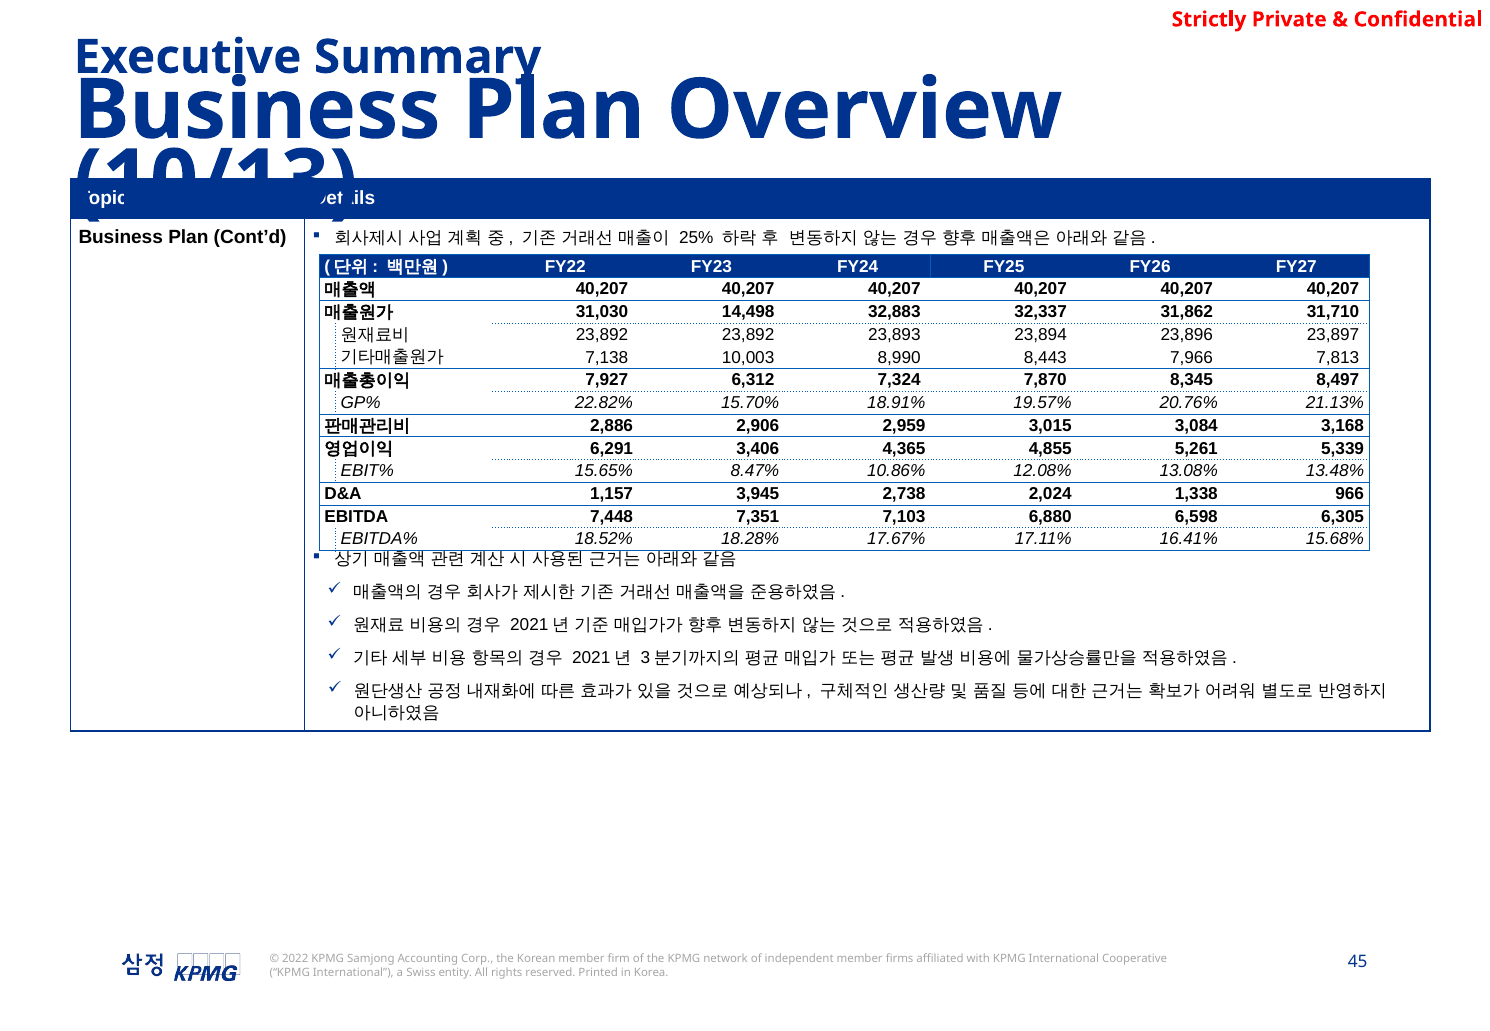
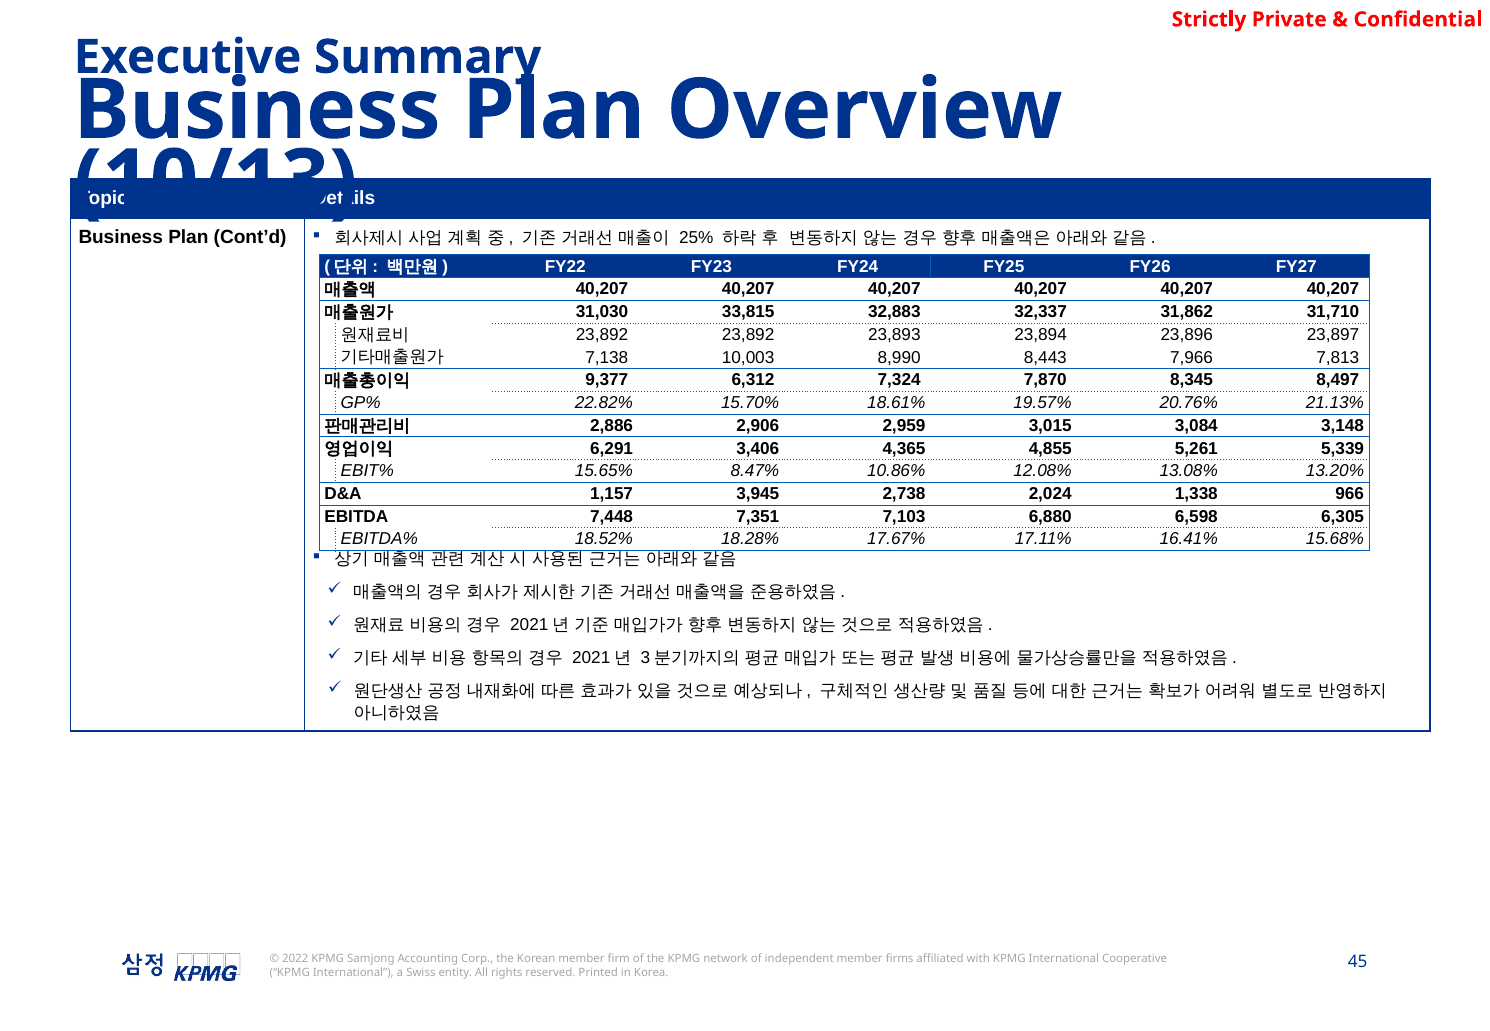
14,498: 14,498 -> 33,815
7,927: 7,927 -> 9,377
18.91%: 18.91% -> 18.61%
3,168: 3,168 -> 3,148
13.48%: 13.48% -> 13.20%
